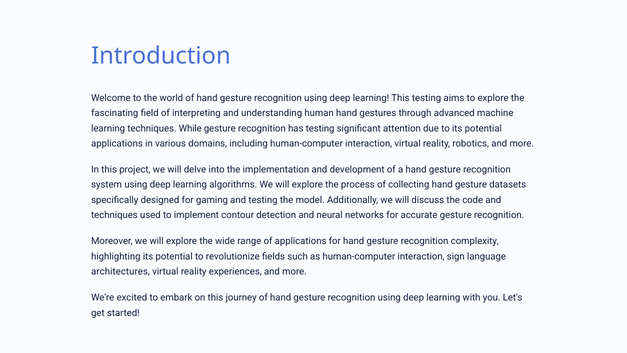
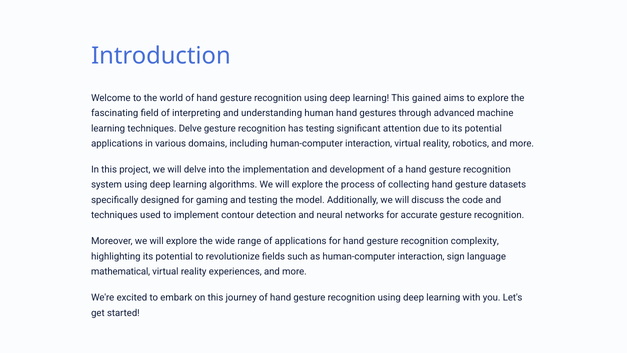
This testing: testing -> gained
techniques While: While -> Delve
architectures: architectures -> mathematical
